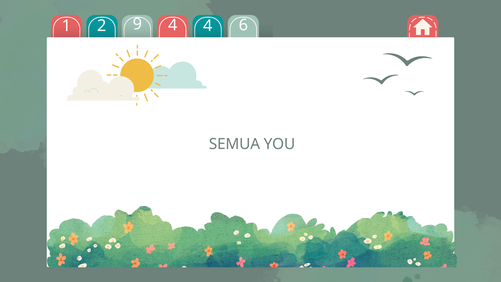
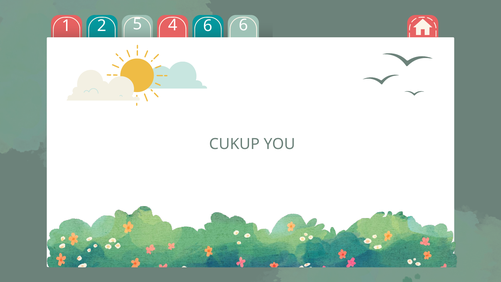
9: 9 -> 5
4 4: 4 -> 6
SEMUA: SEMUA -> CUKUP
